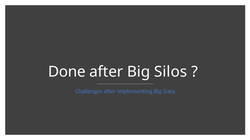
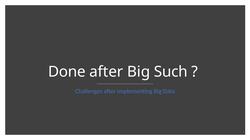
Silos: Silos -> Such
